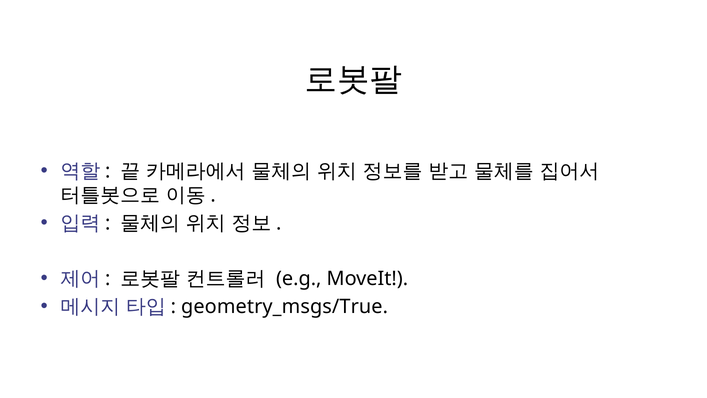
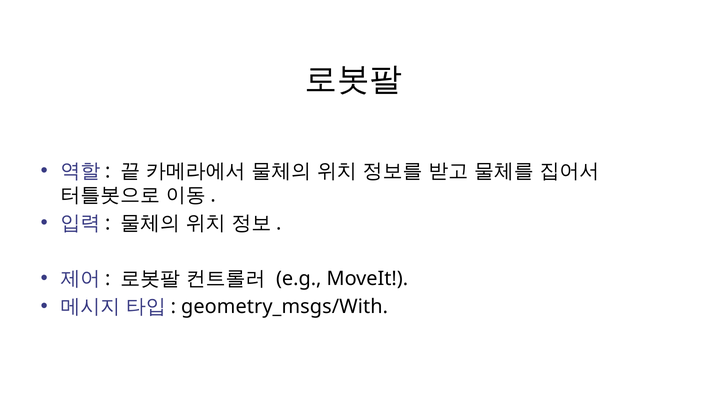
geometry_msgs/True: geometry_msgs/True -> geometry_msgs/With
